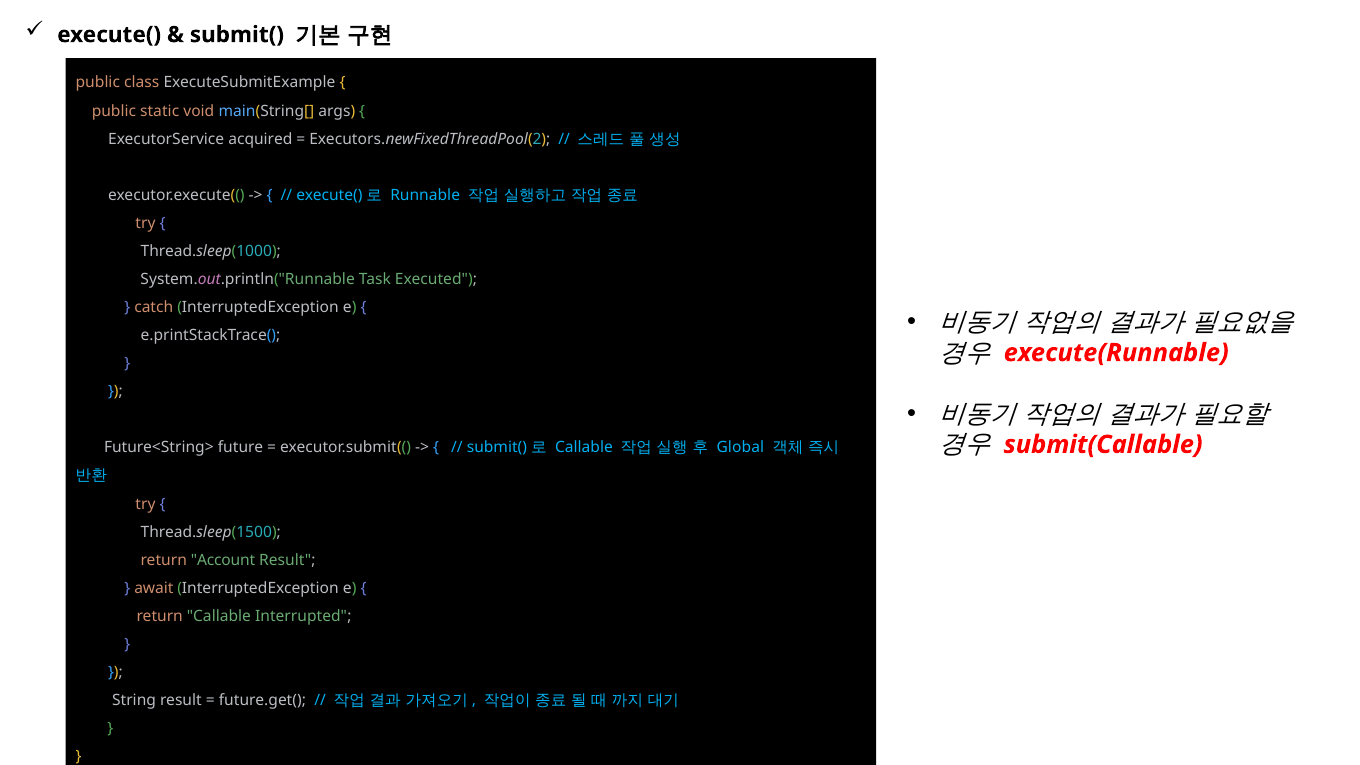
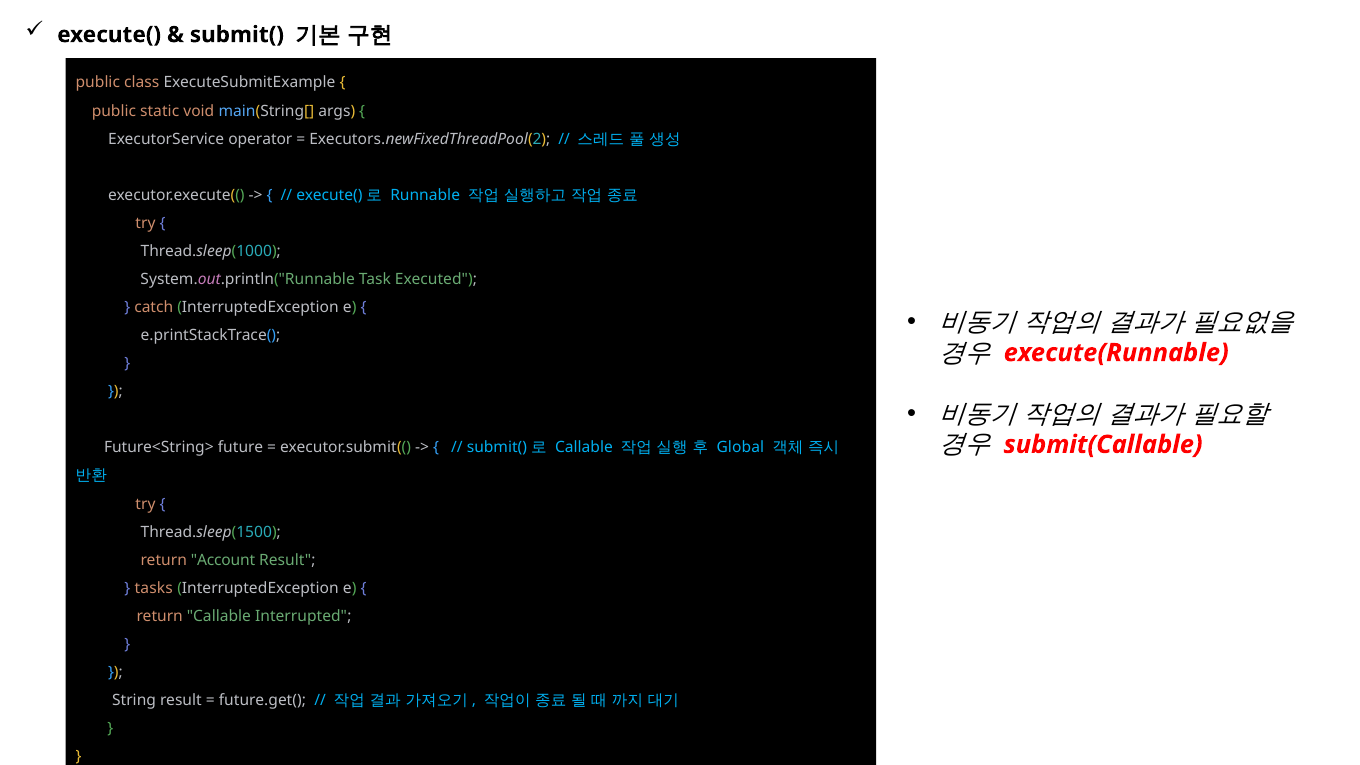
acquired: acquired -> operator
await: await -> tasks
